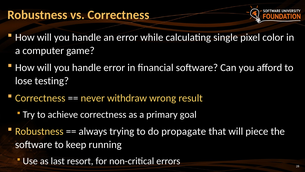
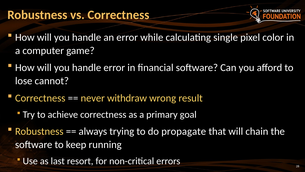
testing: testing -> cannot
piece: piece -> chain
